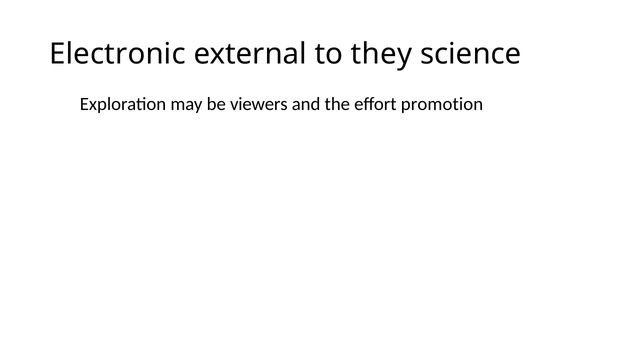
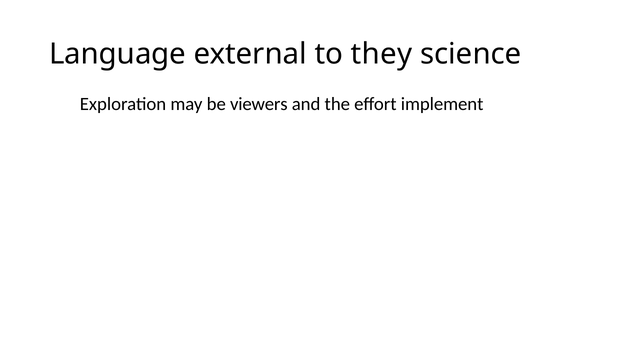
Electronic: Electronic -> Language
promotion: promotion -> implement
